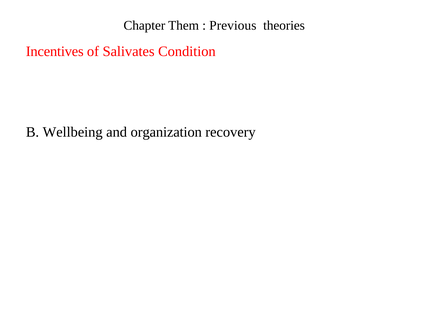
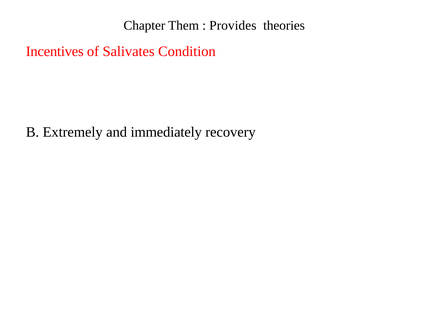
Previous: Previous -> Provides
Wellbeing: Wellbeing -> Extremely
organization: organization -> immediately
